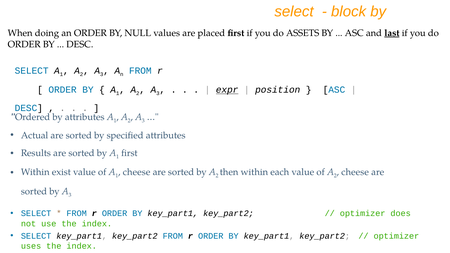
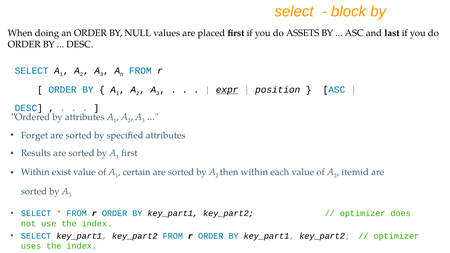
last underline: present -> none
Actual: Actual -> Forget
cheese at (137, 172): cheese -> certain
cheese at (355, 172): cheese -> itemid
